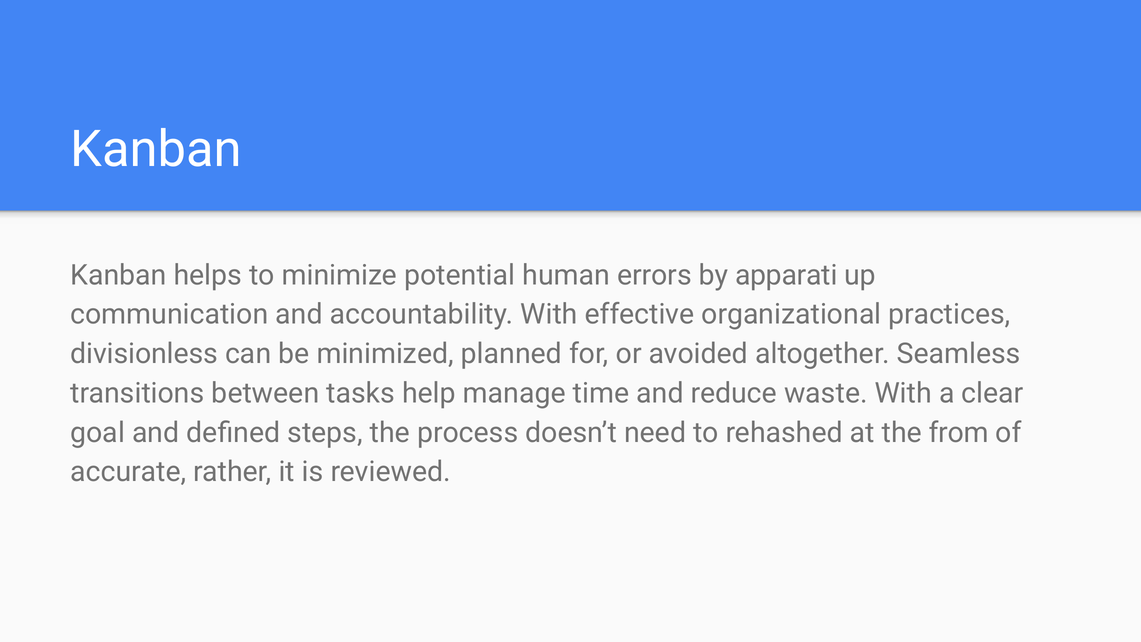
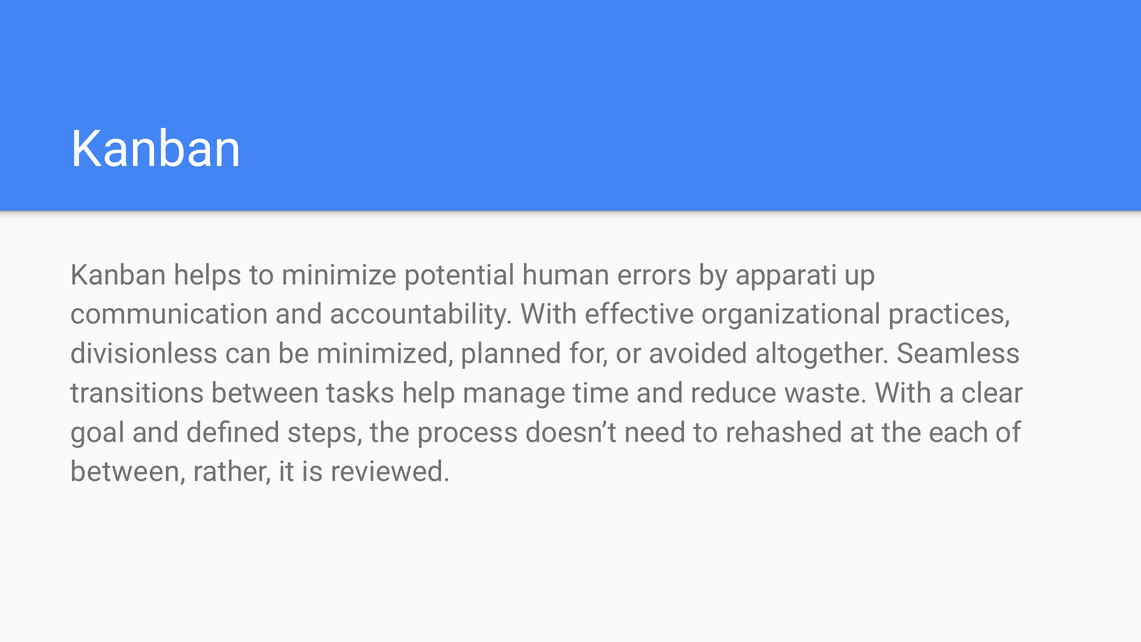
from: from -> each
accurate at (128, 472): accurate -> between
